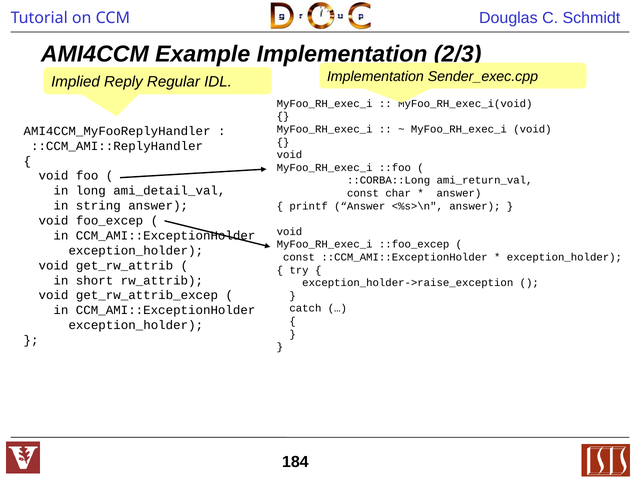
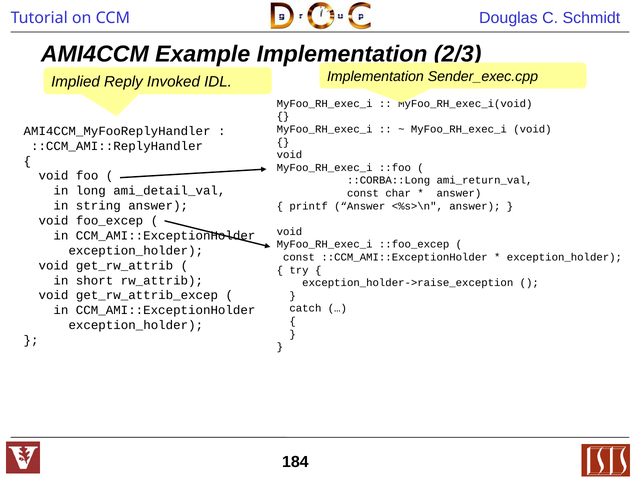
Regular: Regular -> Invoked
